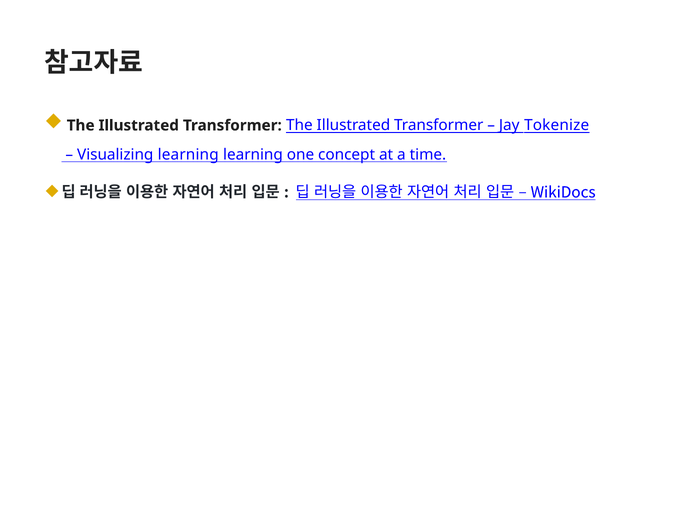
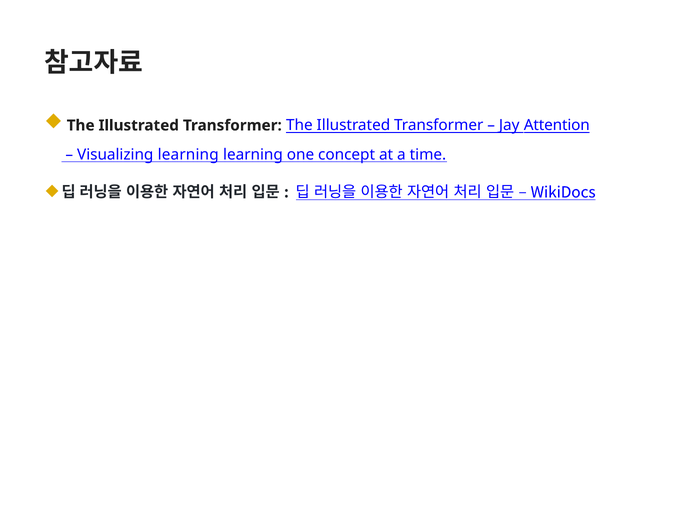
Tokenize: Tokenize -> Attention
